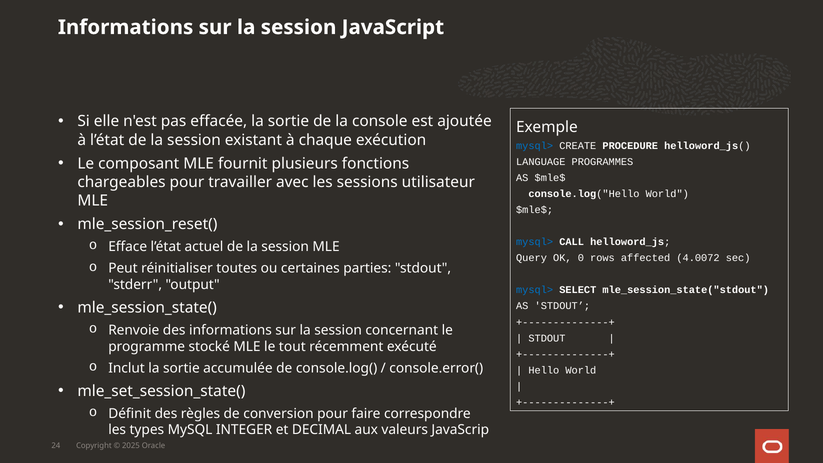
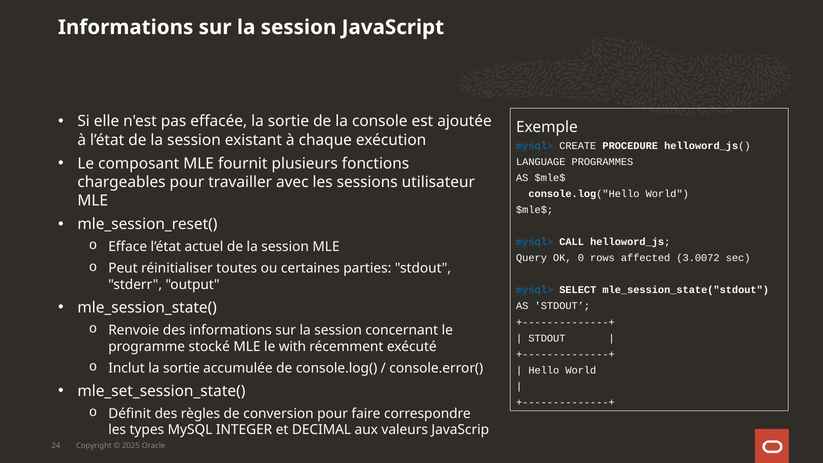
4.0072: 4.0072 -> 3.0072
tout: tout -> with
